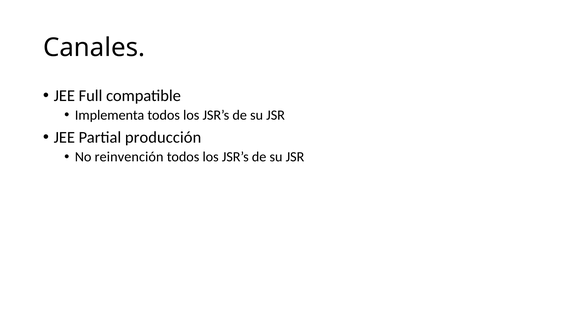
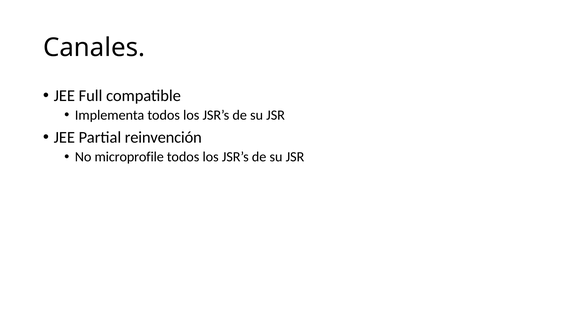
producción: producción -> reinvención
reinvención: reinvención -> microprofile
